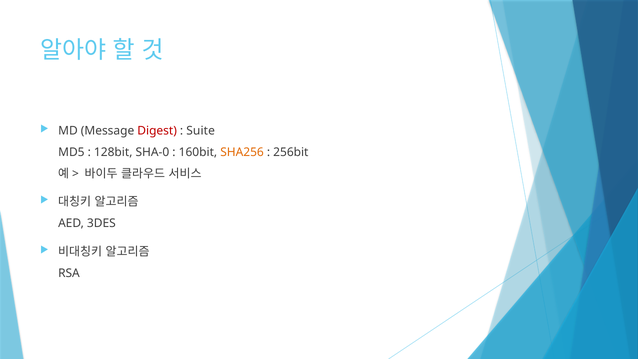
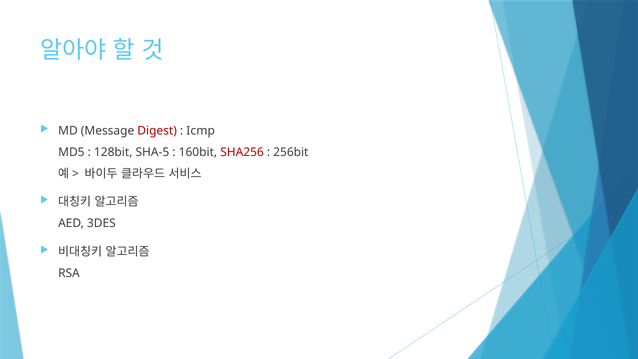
Suite: Suite -> Icmp
SHA-0: SHA-0 -> SHA-5
SHA256 colour: orange -> red
